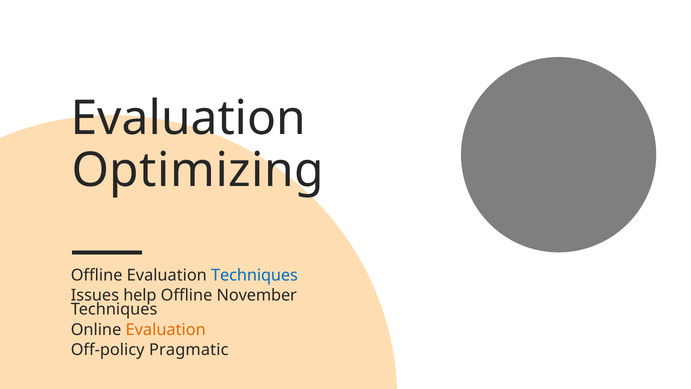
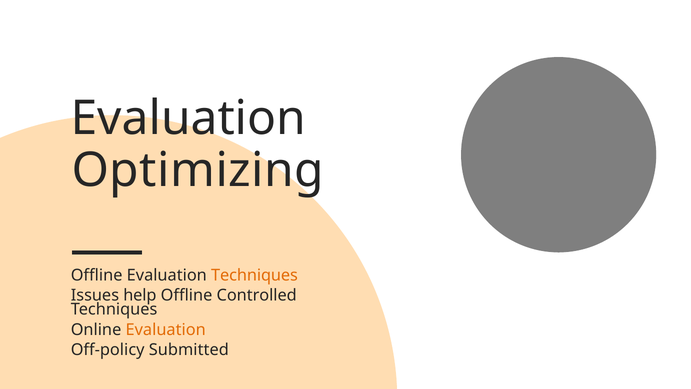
Techniques at (254, 275) colour: blue -> orange
November: November -> Controlled
Pragmatic: Pragmatic -> Submitted
